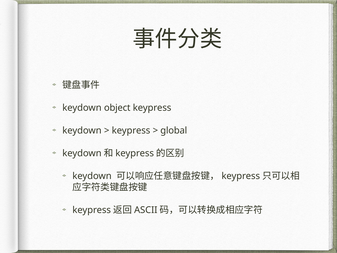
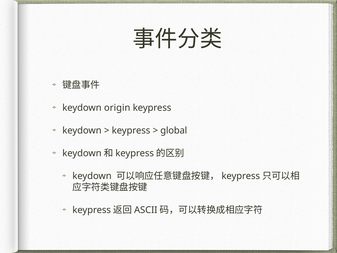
object: object -> origin
